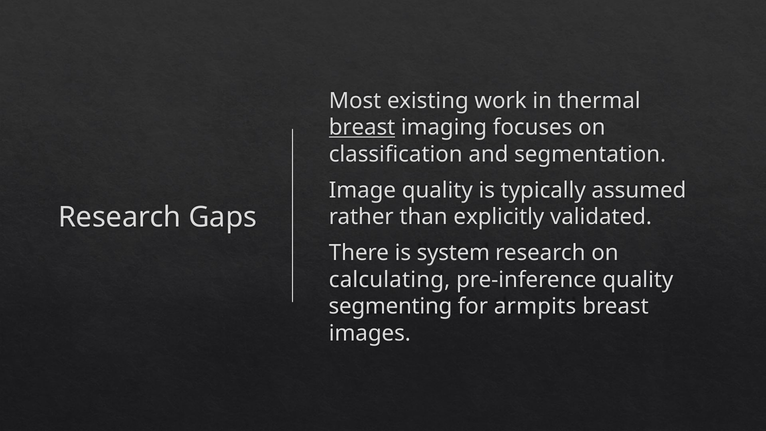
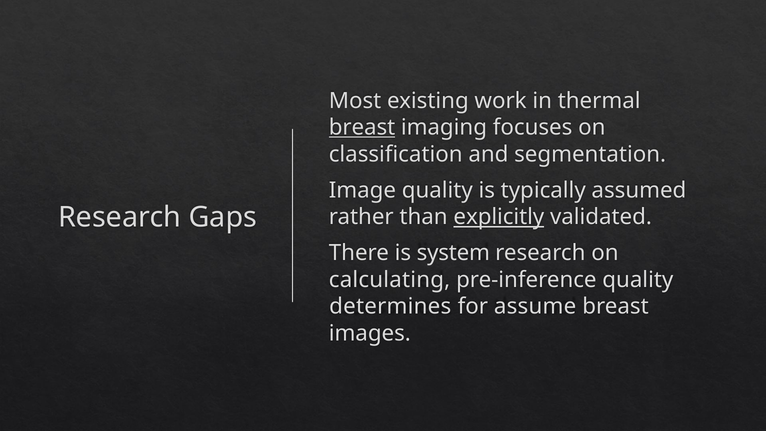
explicitly underline: none -> present
segmenting: segmenting -> determines
armpits: armpits -> assume
